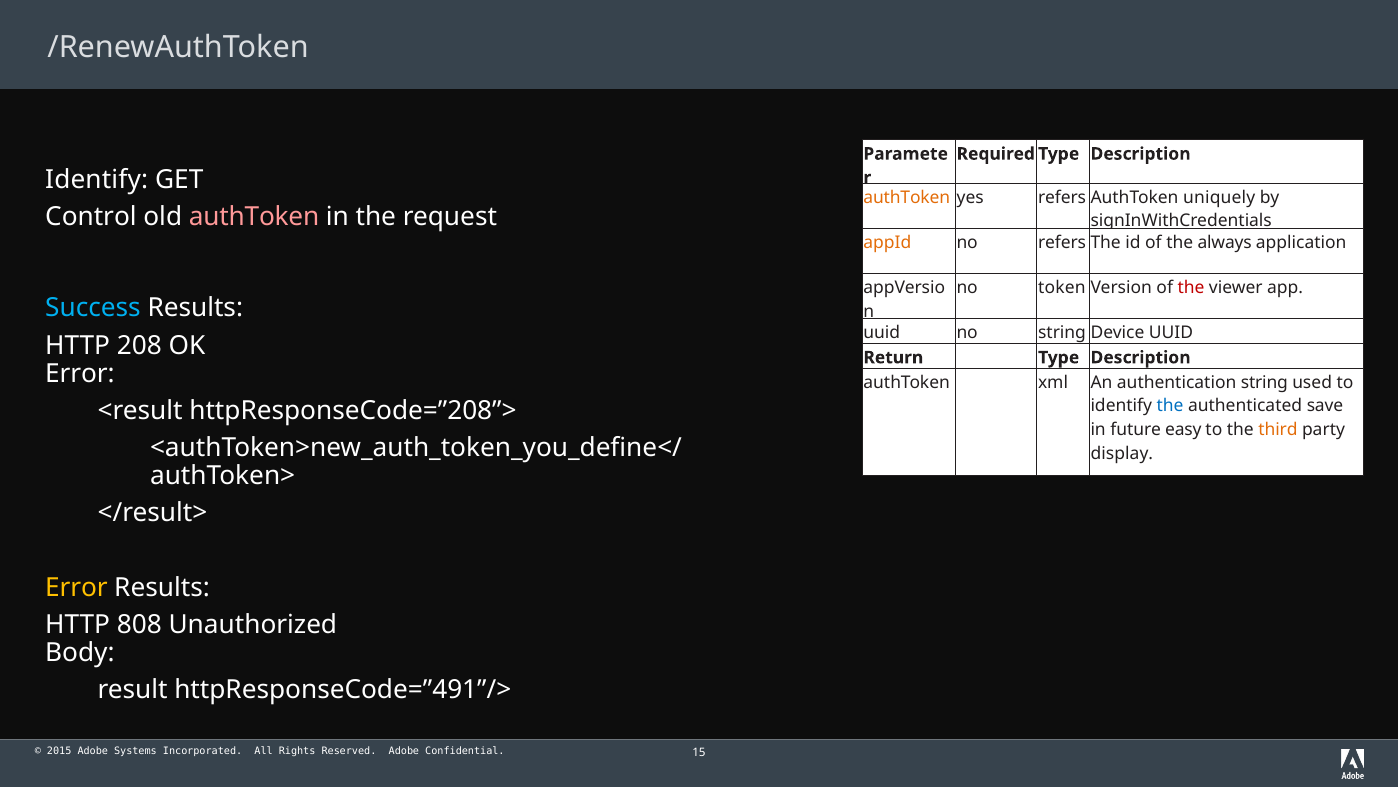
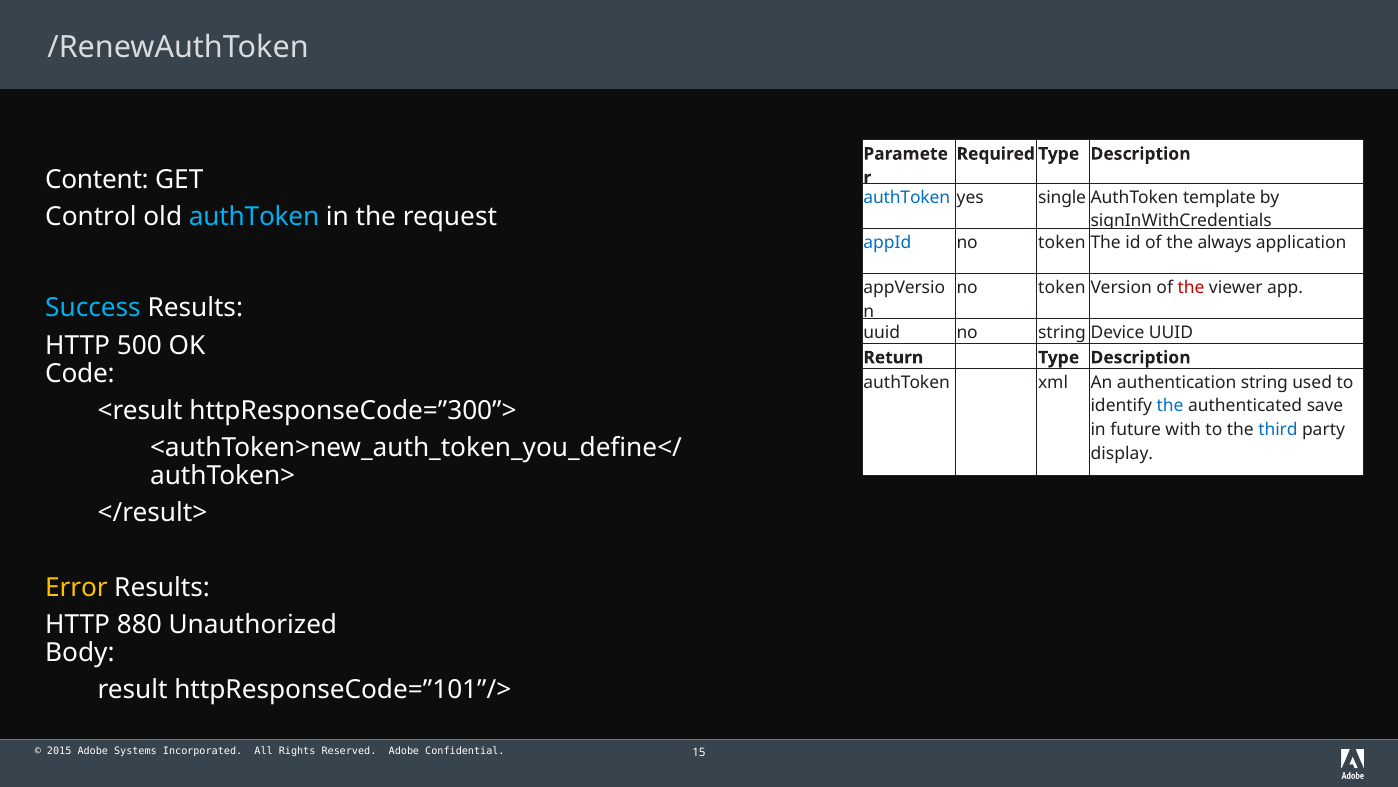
Identify at (97, 179): Identify -> Content
authToken at (907, 197) colour: orange -> blue
yes refers: refers -> single
uniquely: uniquely -> template
authToken at (254, 217) colour: pink -> light blue
appId colour: orange -> blue
refers at (1062, 242): refers -> token
208: 208 -> 500
Error at (80, 373): Error -> Code
httpResponseCode=”208”>: httpResponseCode=”208”> -> httpResponseCode=”300”>
easy: easy -> with
third colour: orange -> blue
808: 808 -> 880
httpResponseCode=”491”/>: httpResponseCode=”491”/> -> httpResponseCode=”101”/>
